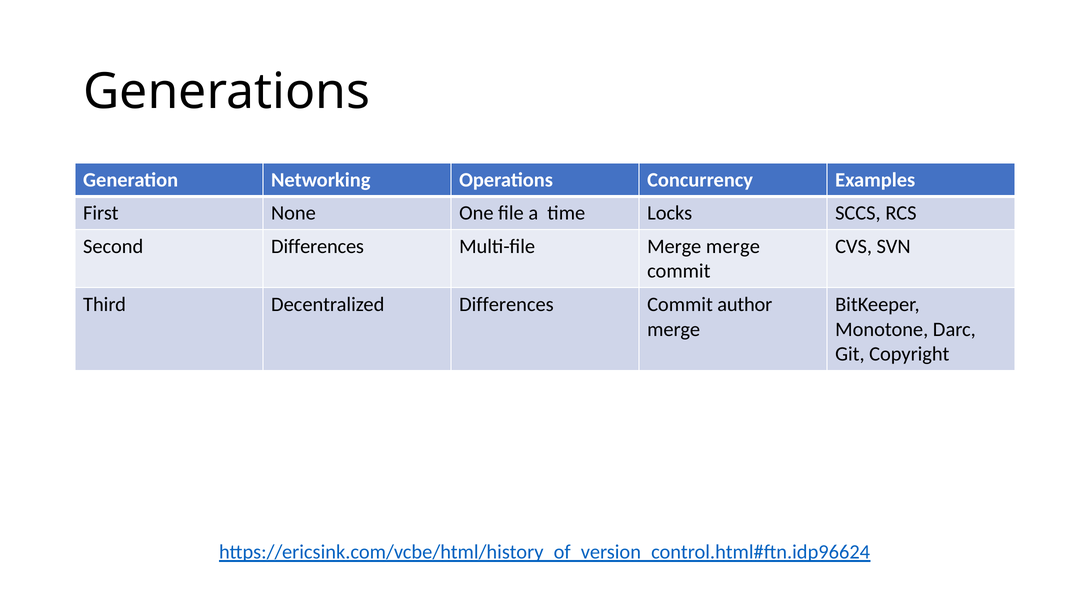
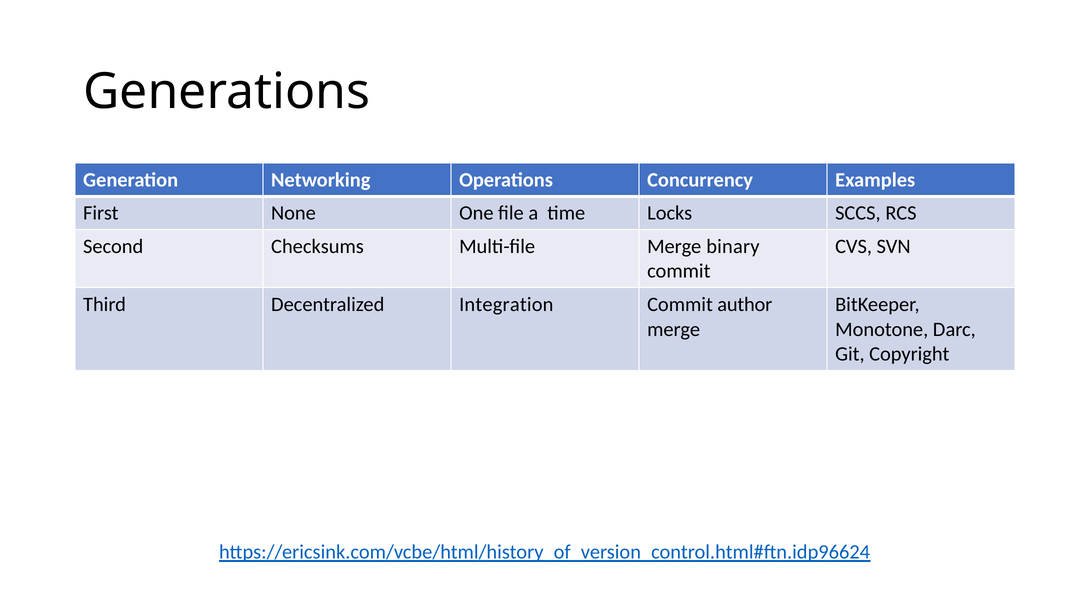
Second Differences: Differences -> Checksums
Merge merge: merge -> binary
Decentralized Differences: Differences -> Integration
